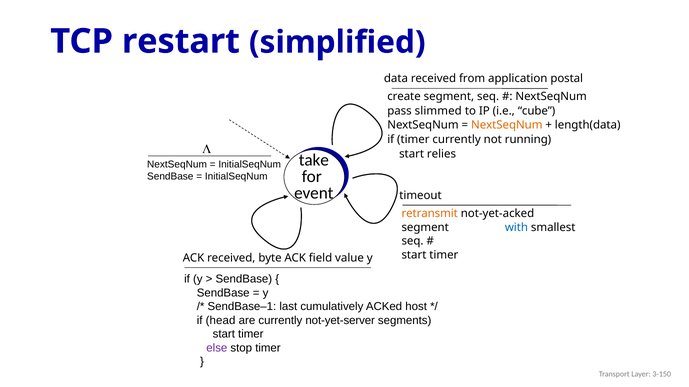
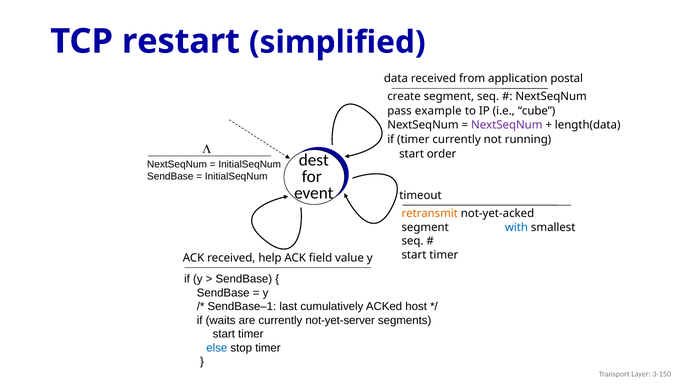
slimmed: slimmed -> example
NextSeqNum at (507, 125) colour: orange -> purple
relies: relies -> order
take: take -> dest
byte: byte -> help
head: head -> waits
else colour: purple -> blue
